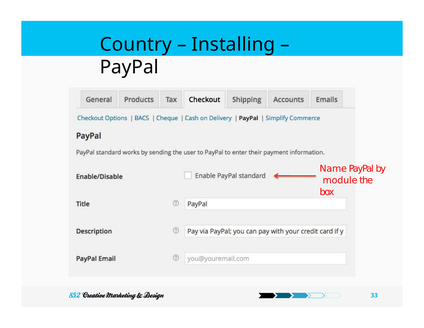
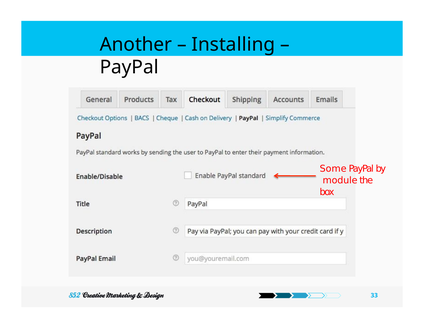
Country: Country -> Another
Name: Name -> Some
